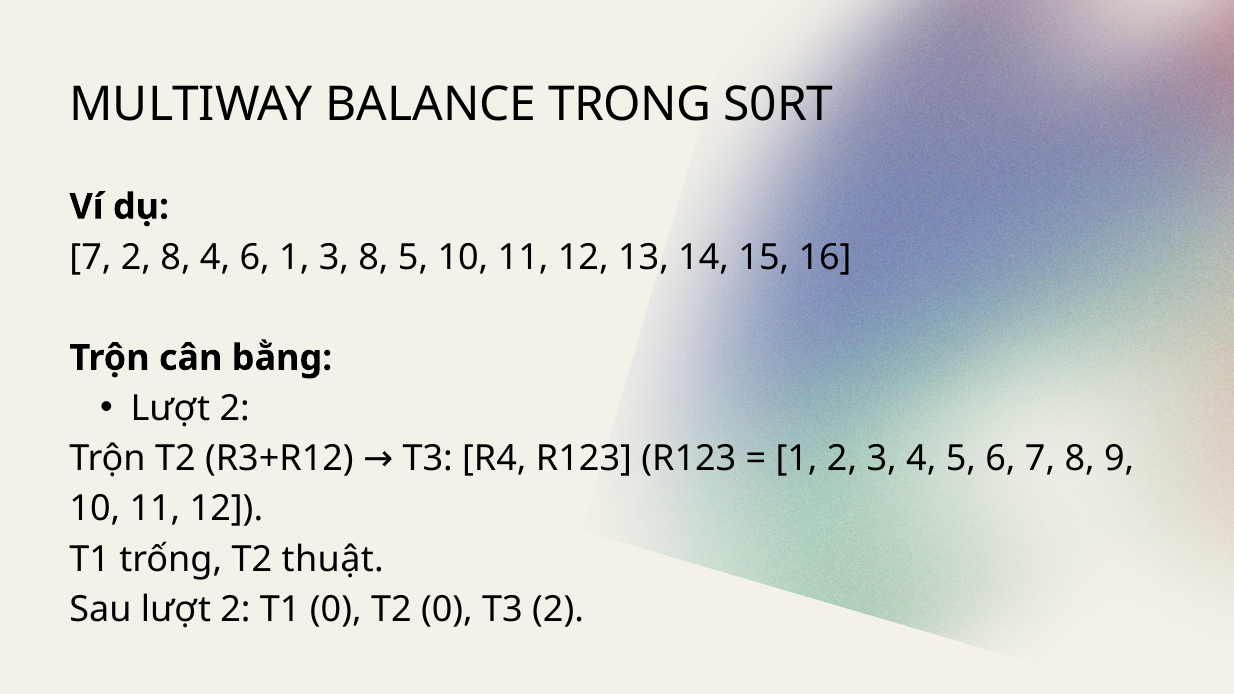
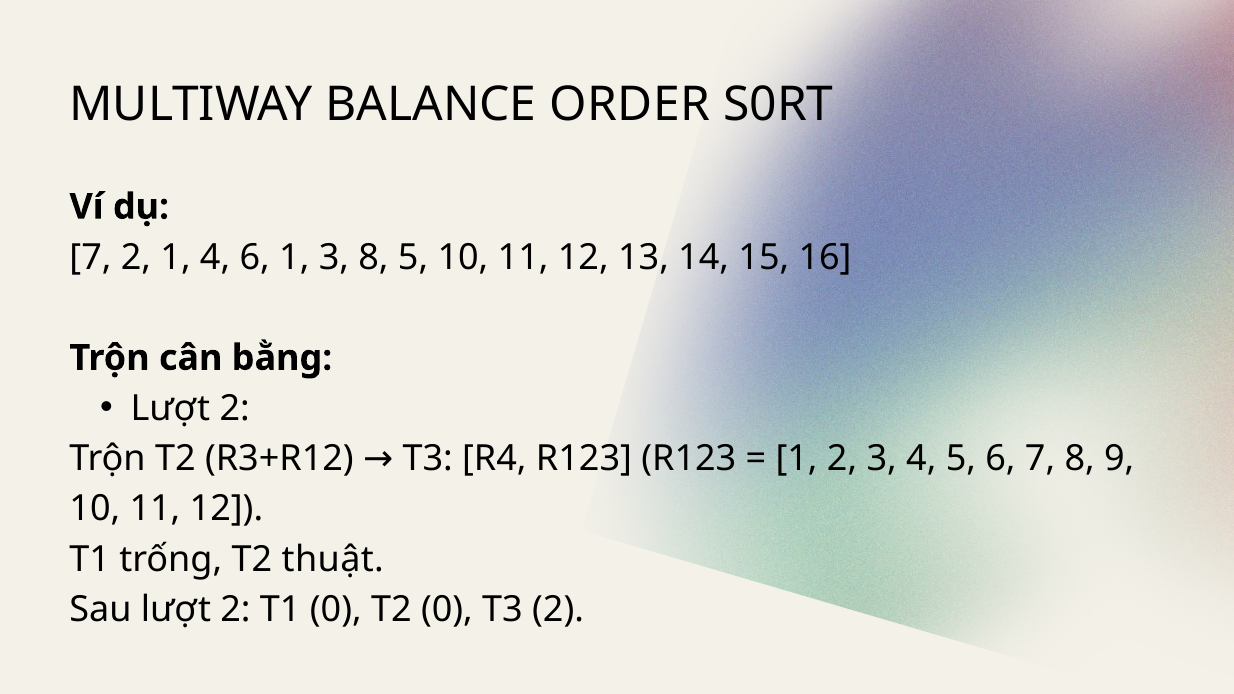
TRONG: TRONG -> ORDER
2 8: 8 -> 1
